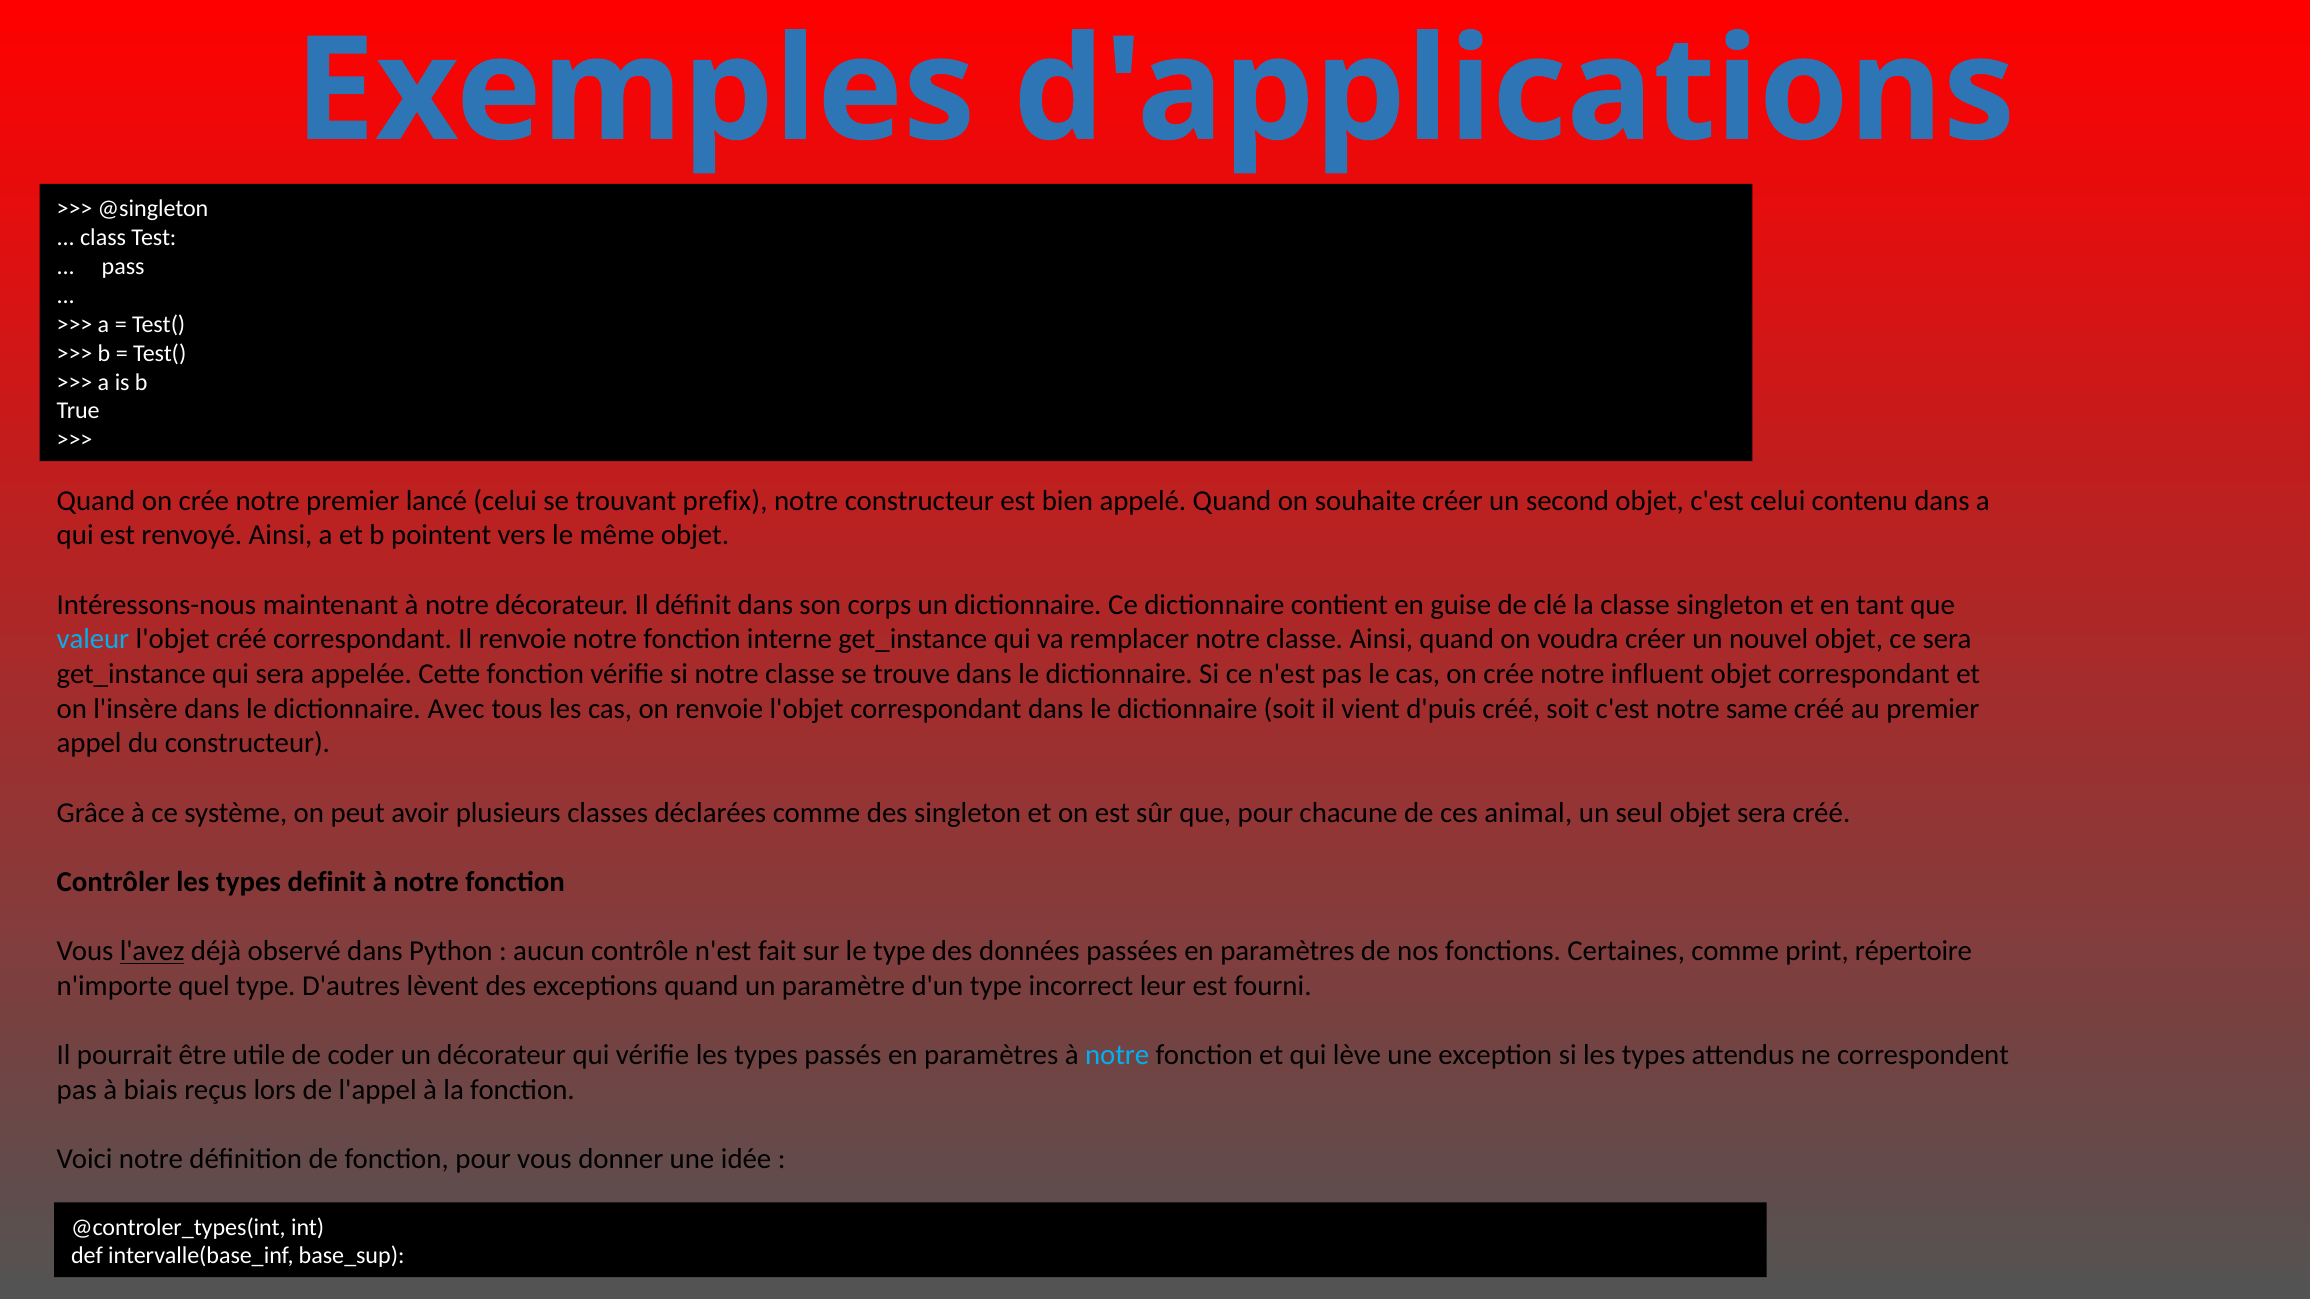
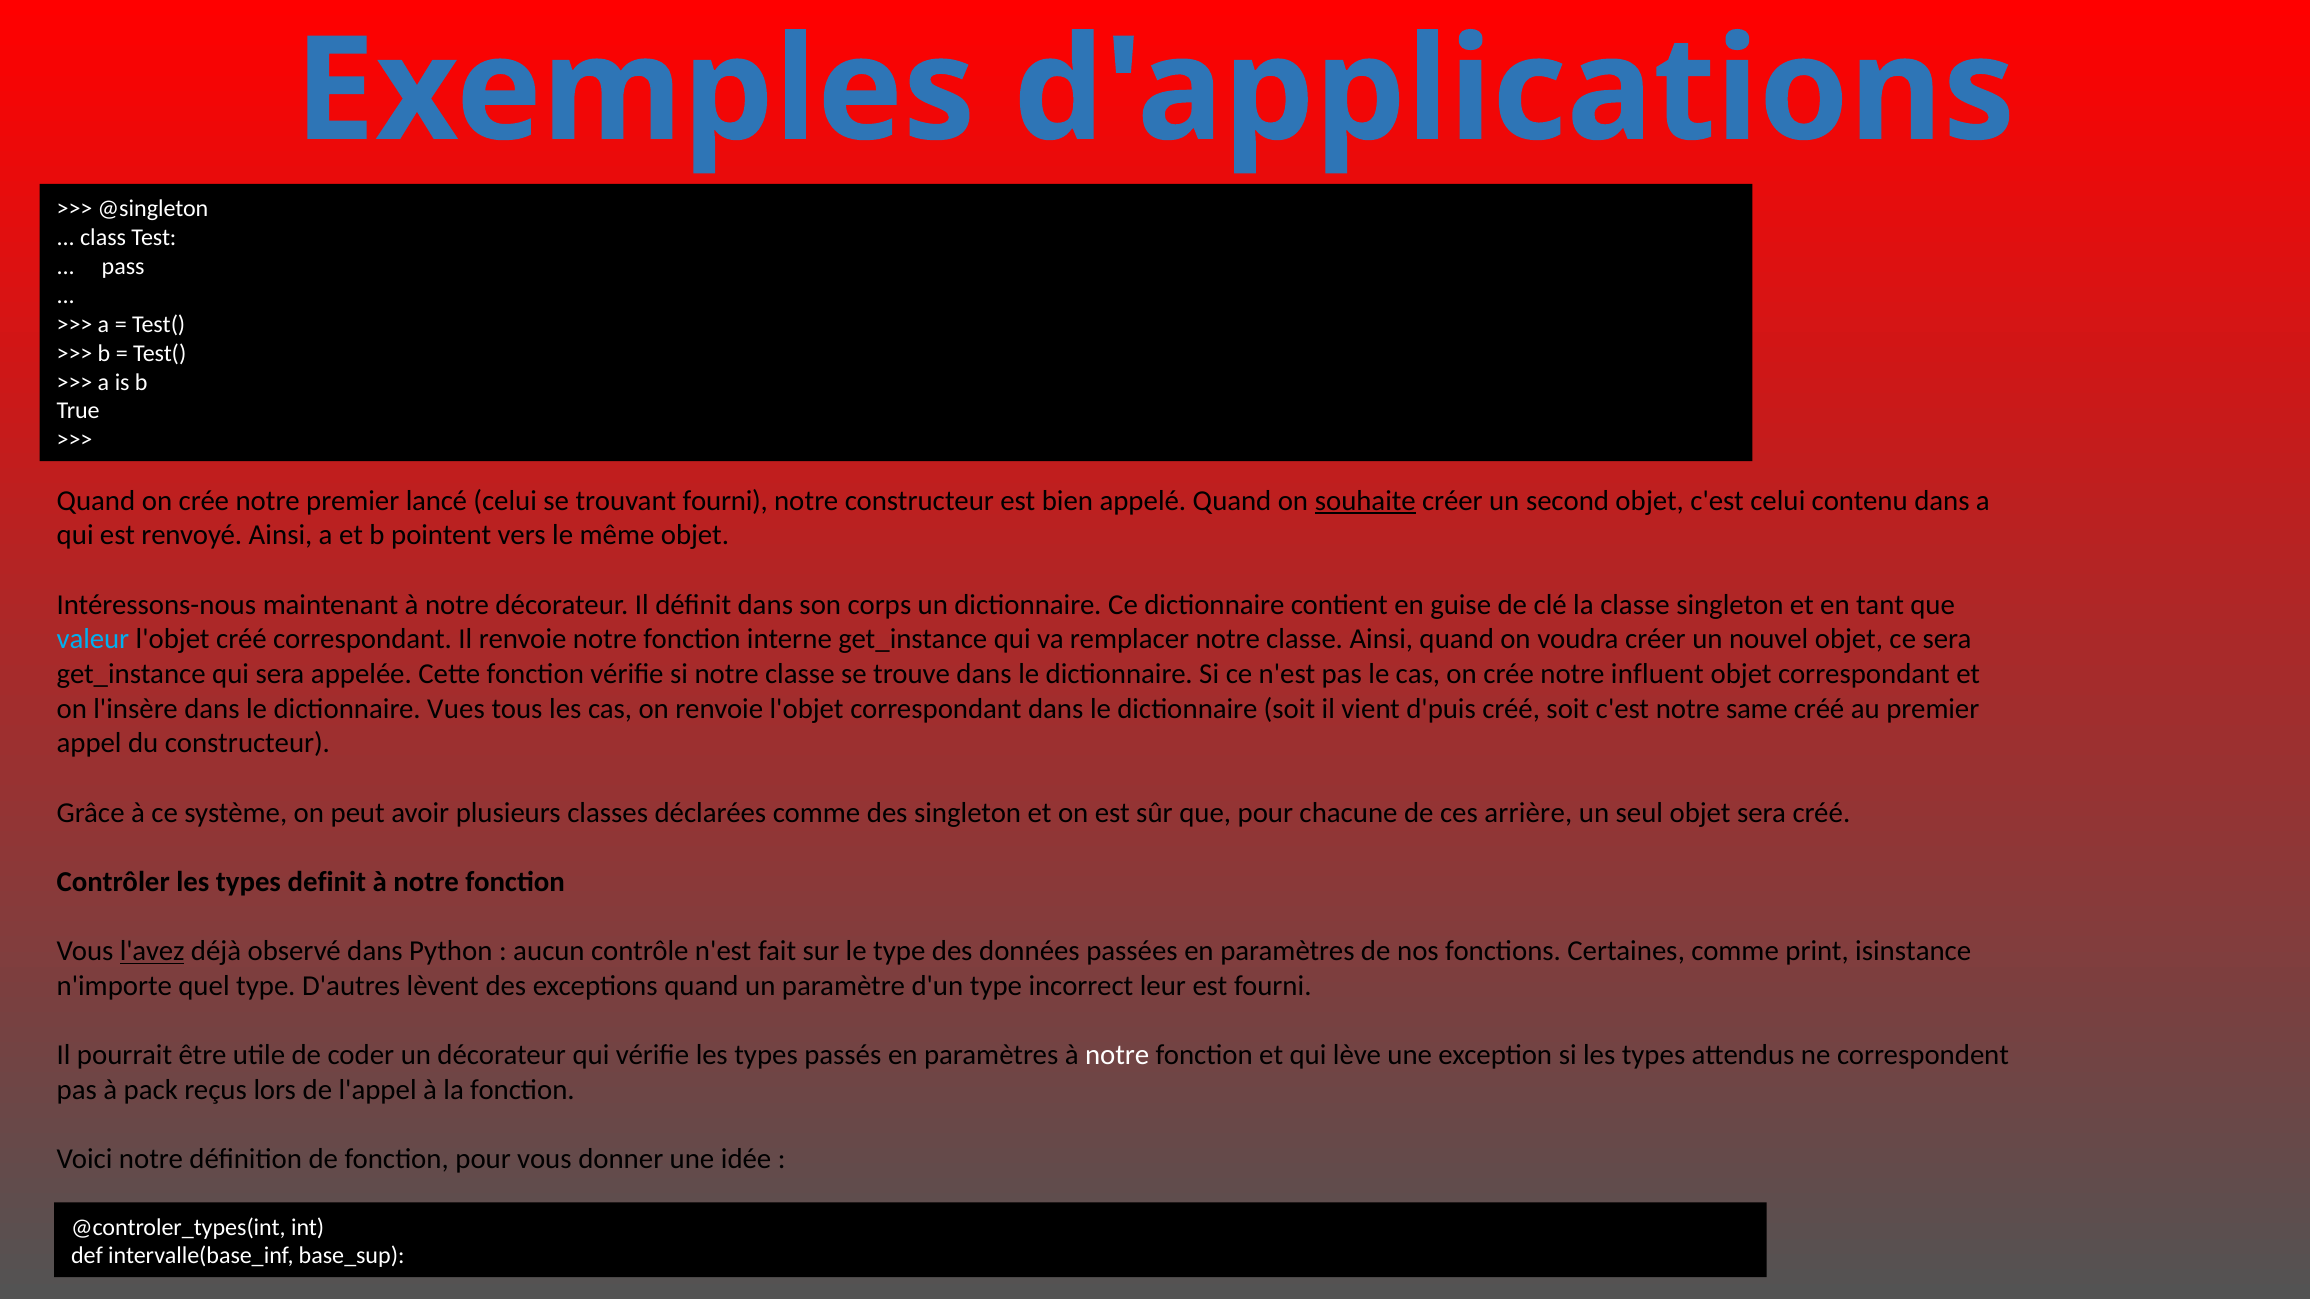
trouvant prefix: prefix -> fourni
souhaite underline: none -> present
Avec: Avec -> Vues
animal: animal -> arrière
répertoire: répertoire -> isinstance
notre at (1117, 1055) colour: light blue -> white
biais: biais -> pack
